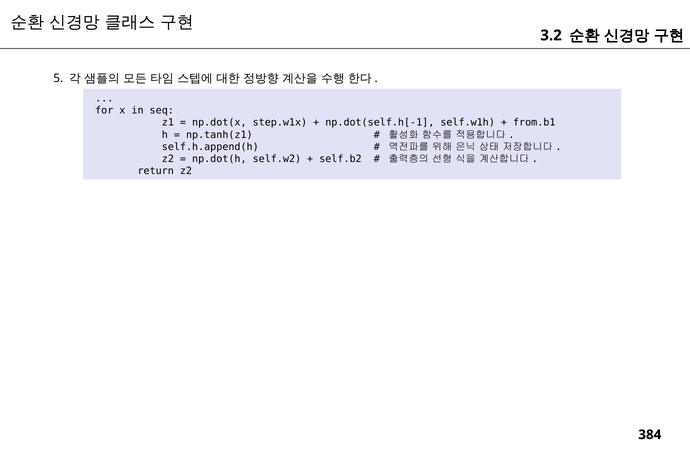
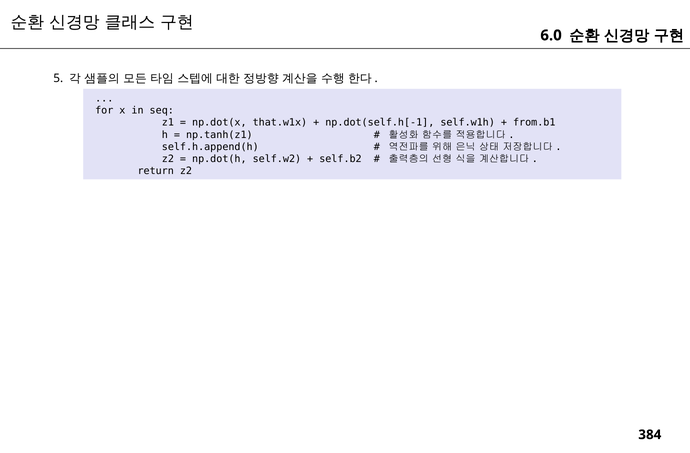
3.2: 3.2 -> 6.0
step.w1x: step.w1x -> that.w1x
